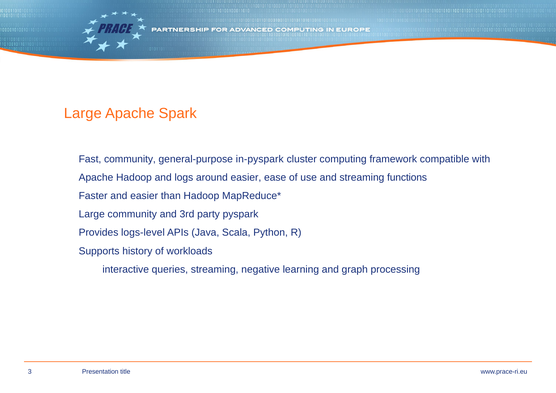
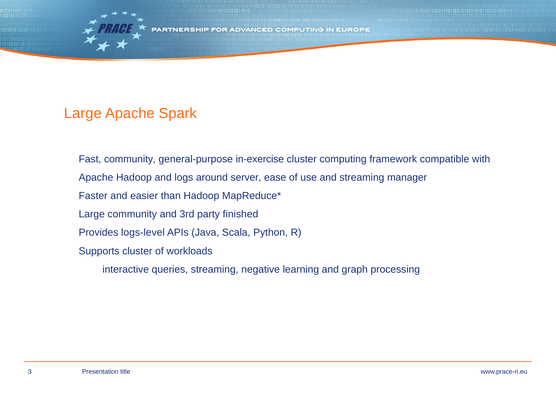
in-pyspark: in-pyspark -> in-exercise
around easier: easier -> server
functions: functions -> manager
pyspark: pyspark -> finished
Supports history: history -> cluster
